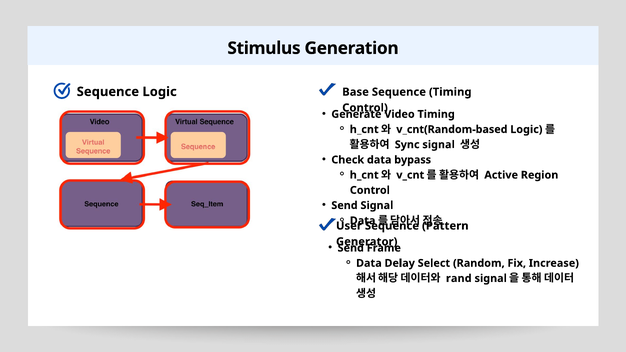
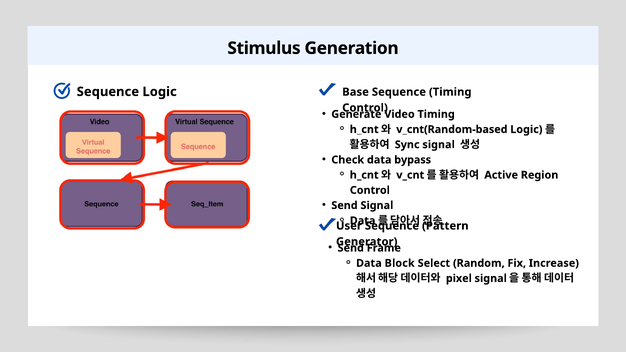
Delay: Delay -> Block
rand: rand -> pixel
